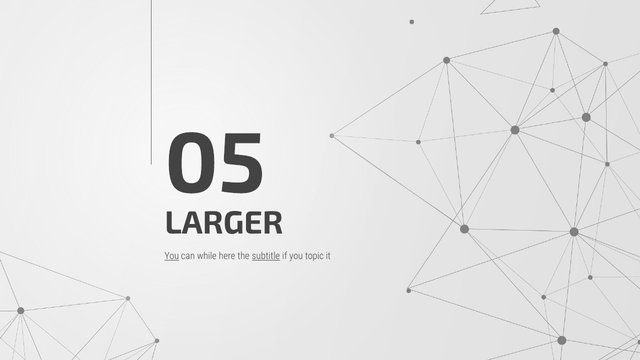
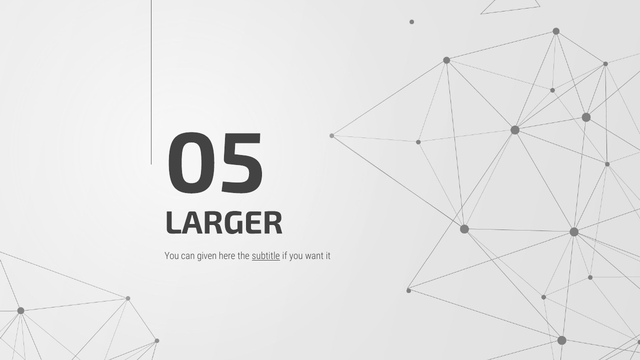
You at (172, 256) underline: present -> none
while: while -> given
topic: topic -> want
